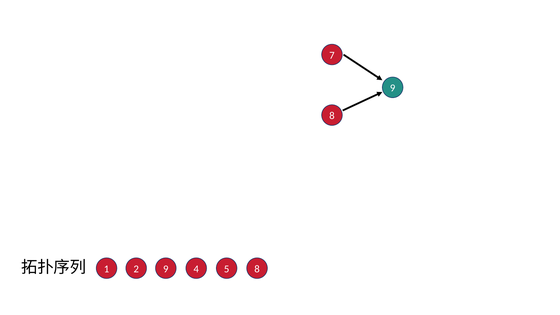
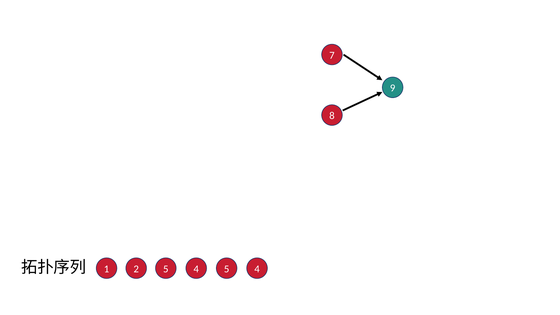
2 9: 9 -> 5
4 5 8: 8 -> 4
